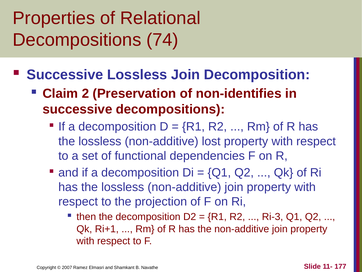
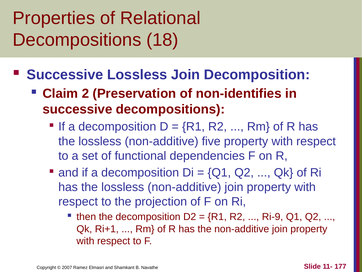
74: 74 -> 18
lost: lost -> five
Ri-3: Ri-3 -> Ri-9
